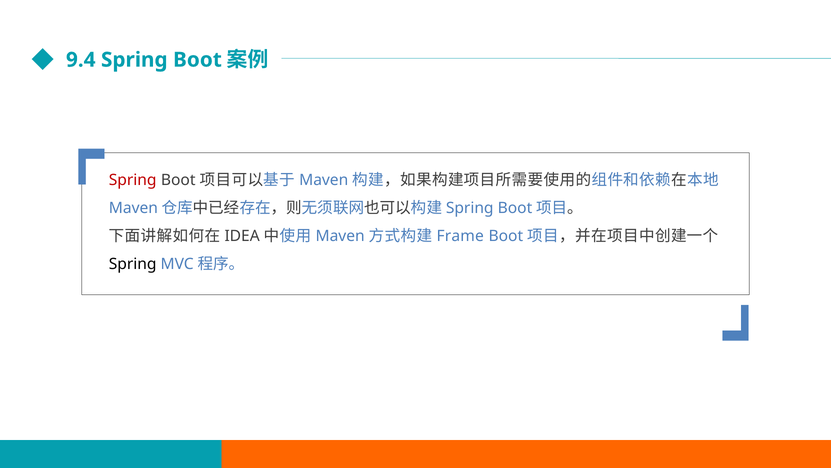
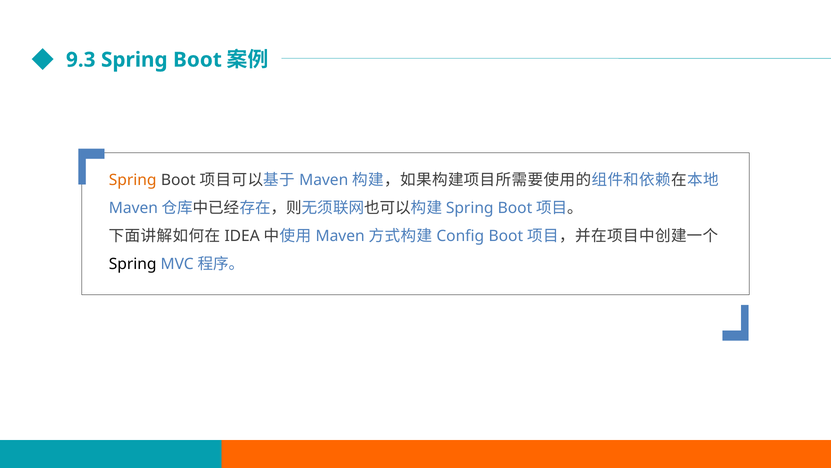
9.4: 9.4 -> 9.3
Spring at (133, 180) colour: red -> orange
Frame: Frame -> Config
